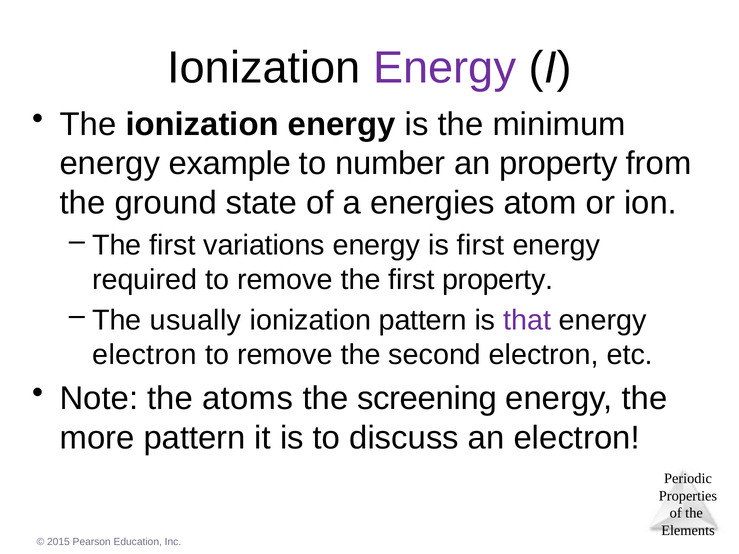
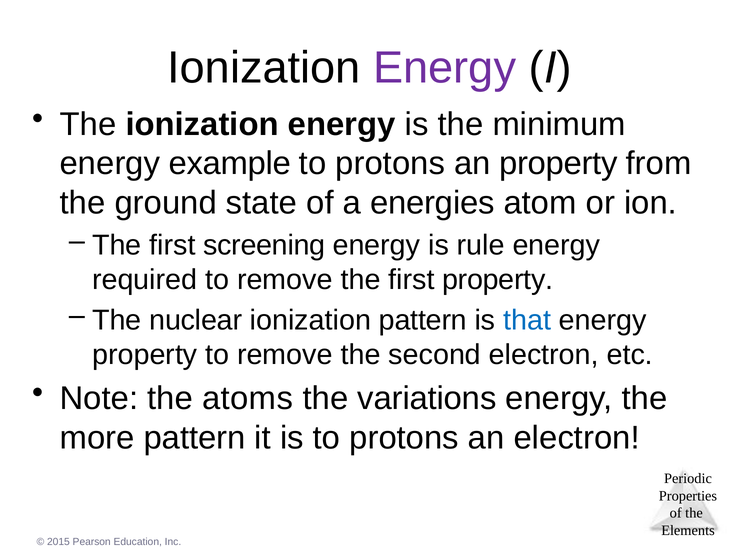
number at (390, 164): number -> protons
variations: variations -> screening
is first: first -> rule
usually: usually -> nuclear
that colour: purple -> blue
electron at (145, 355): electron -> property
screening: screening -> variations
is to discuss: discuss -> protons
